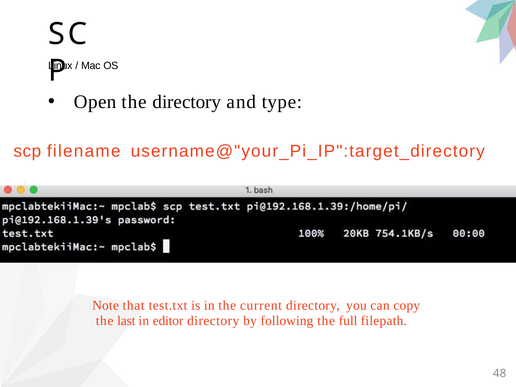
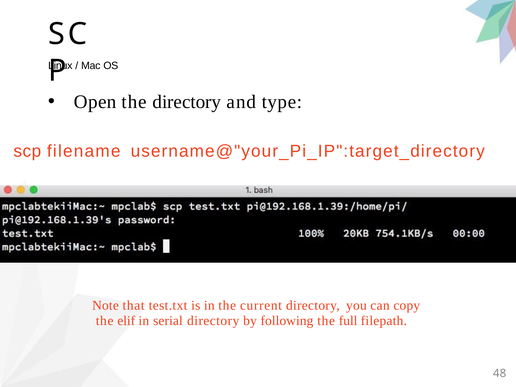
last: last -> elif
editor: editor -> serial
